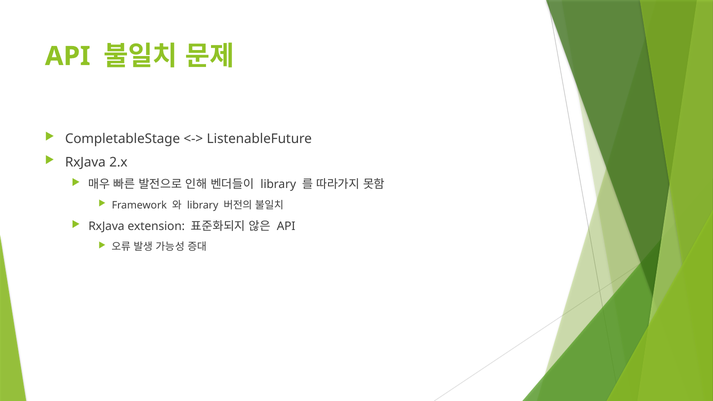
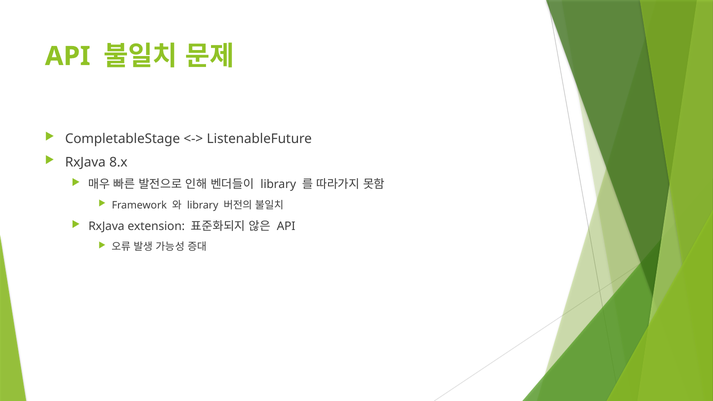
2.x: 2.x -> 8.x
